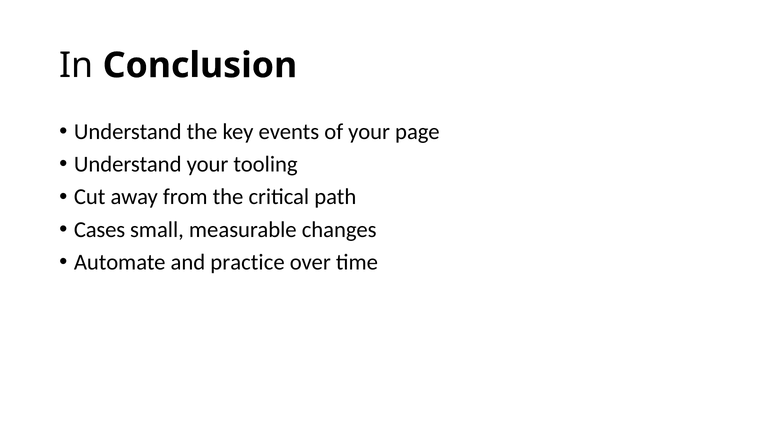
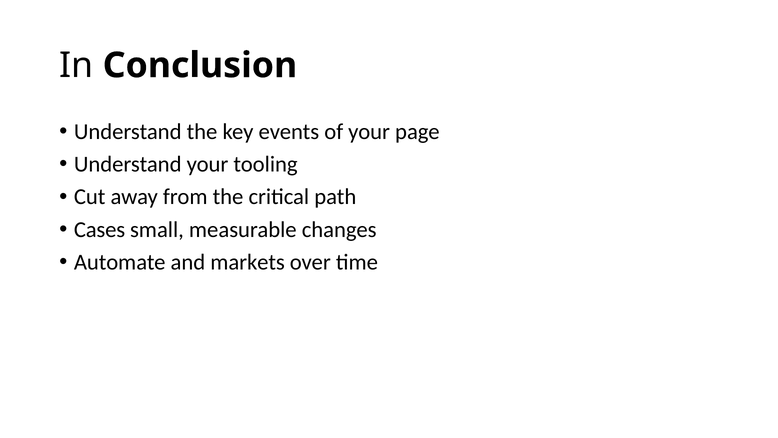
practice: practice -> markets
